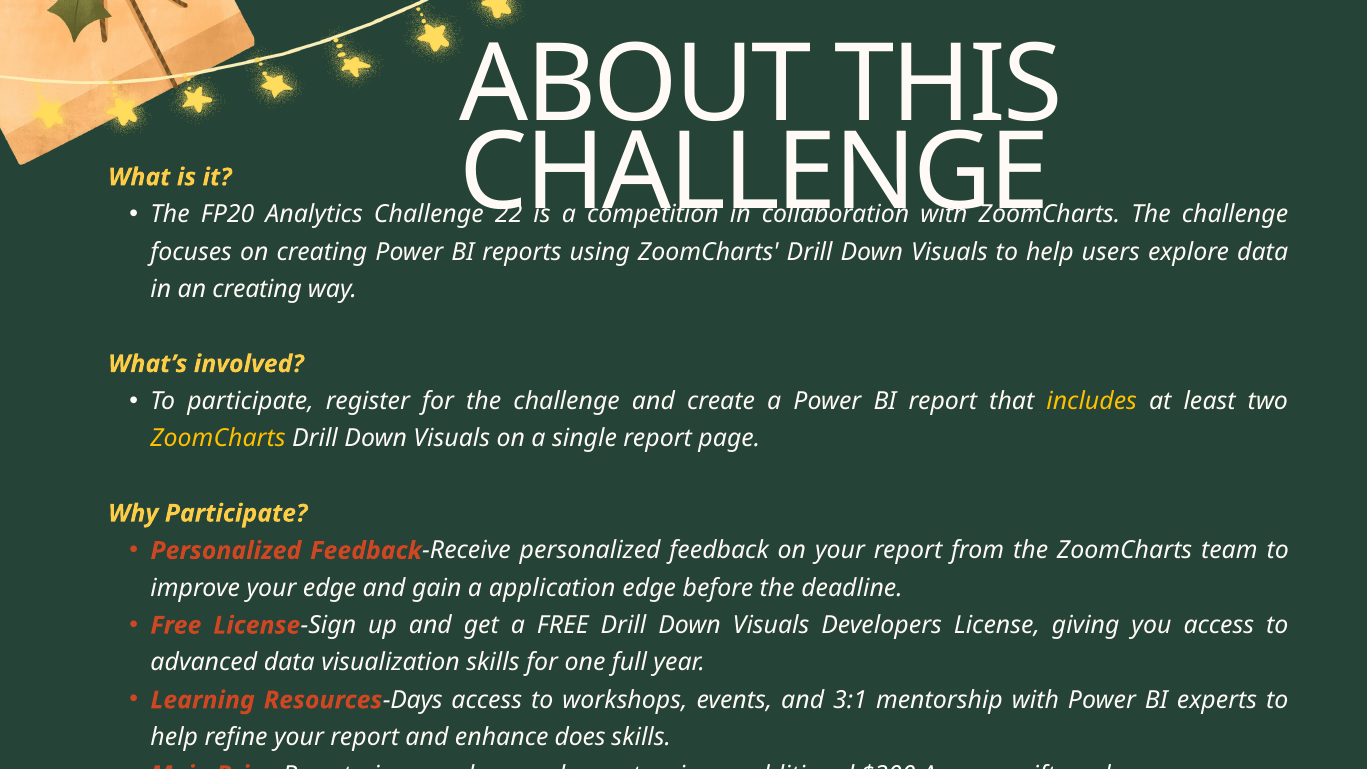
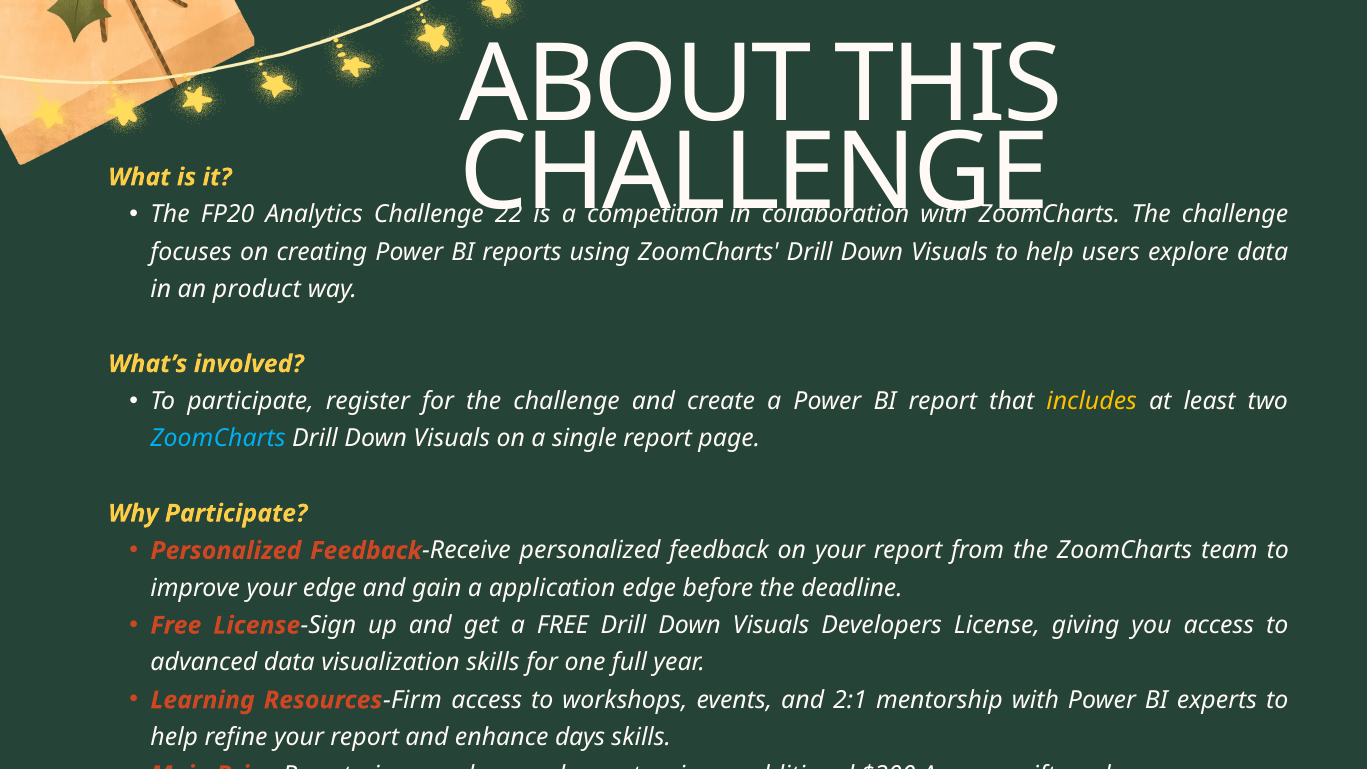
an creating: creating -> product
ZoomCharts at (218, 439) colour: yellow -> light blue
Days: Days -> Firm
3:1: 3:1 -> 2:1
does: does -> days
